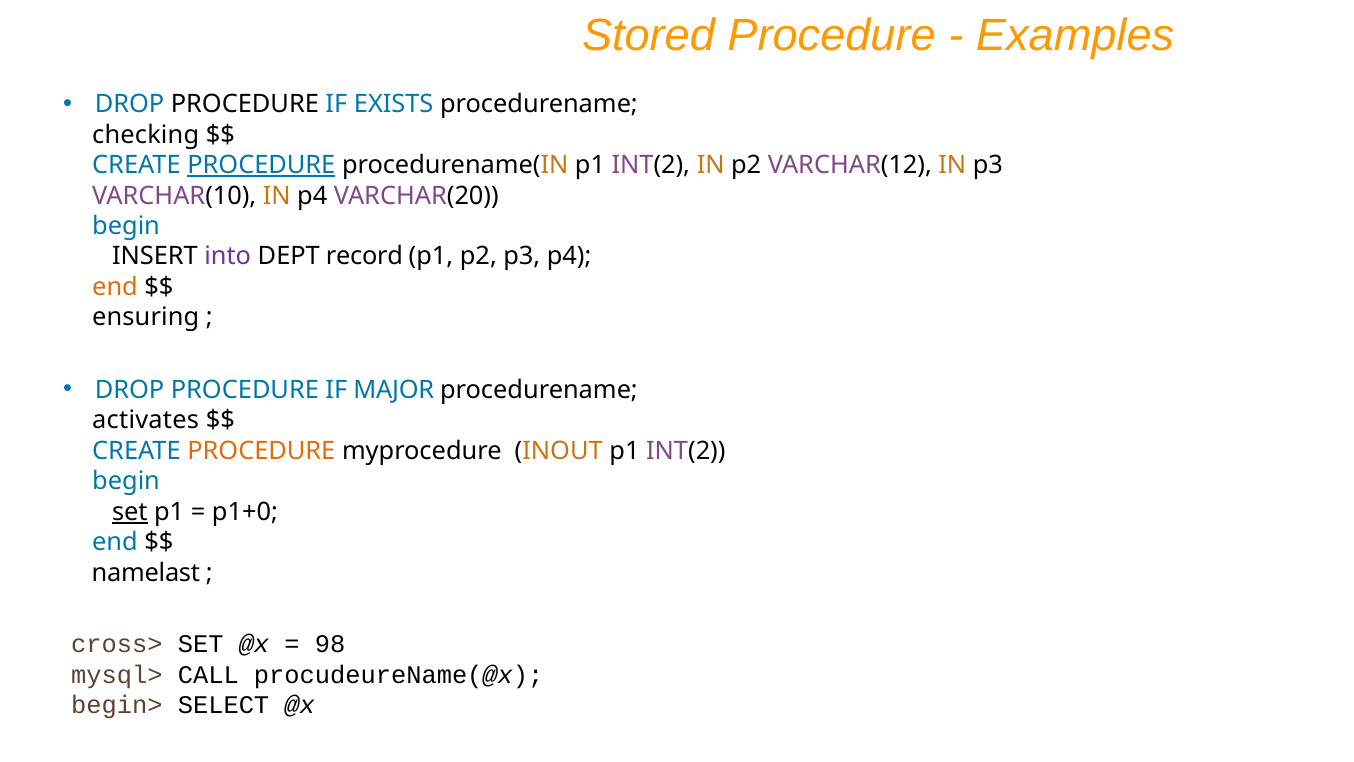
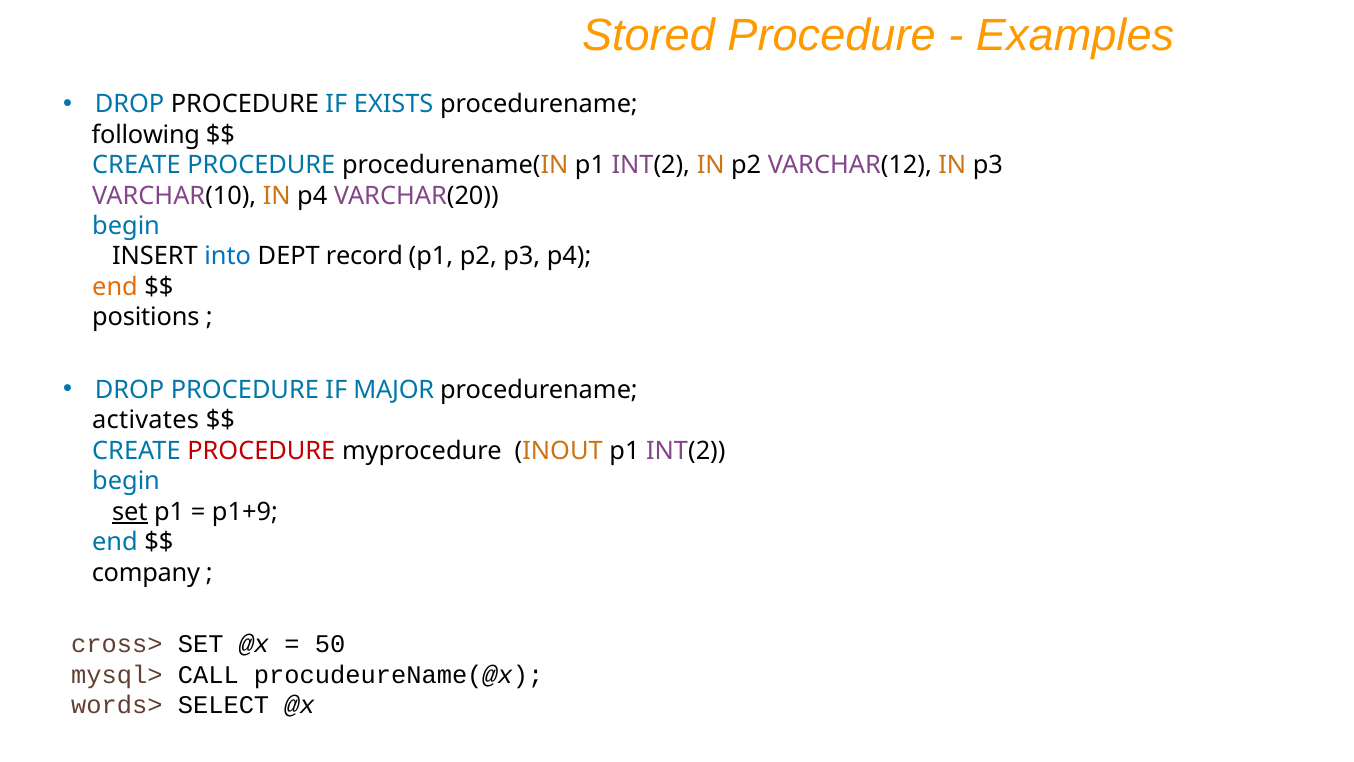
checking: checking -> following
PROCEDURE at (261, 165) underline: present -> none
into colour: purple -> blue
ensuring: ensuring -> positions
PROCEDURE at (261, 451) colour: orange -> red
p1+0: p1+0 -> p1+9
namelast: namelast -> company
98: 98 -> 50
begin>: begin> -> words>
